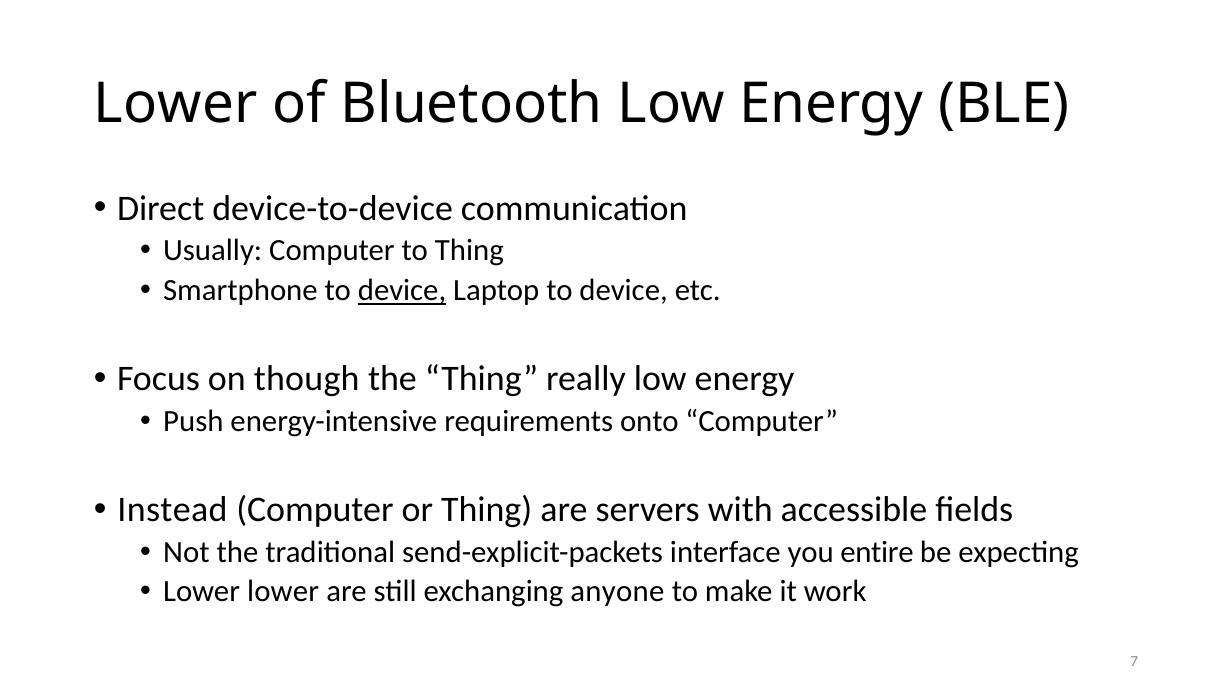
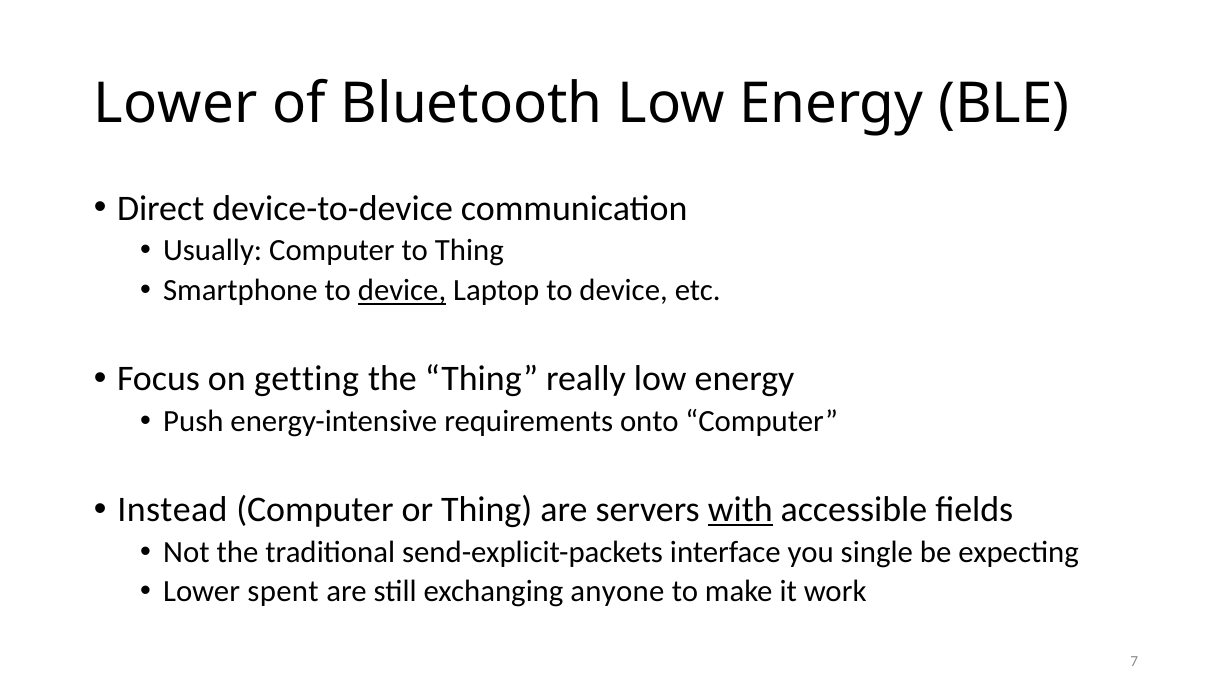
though: though -> getting
with underline: none -> present
entire: entire -> single
Lower lower: lower -> spent
